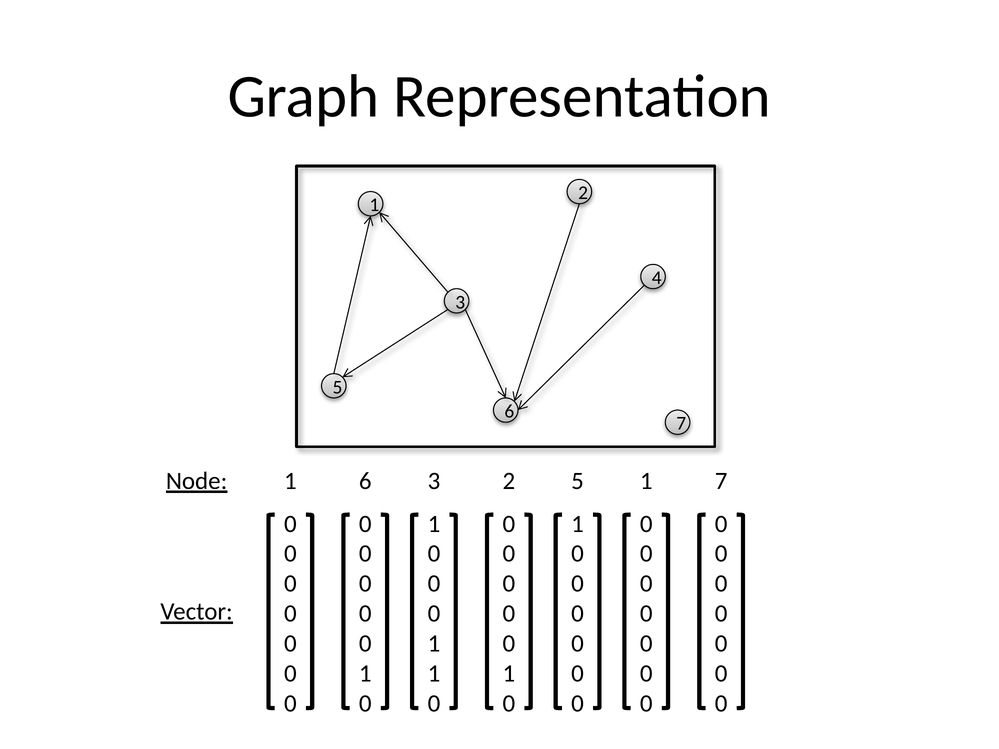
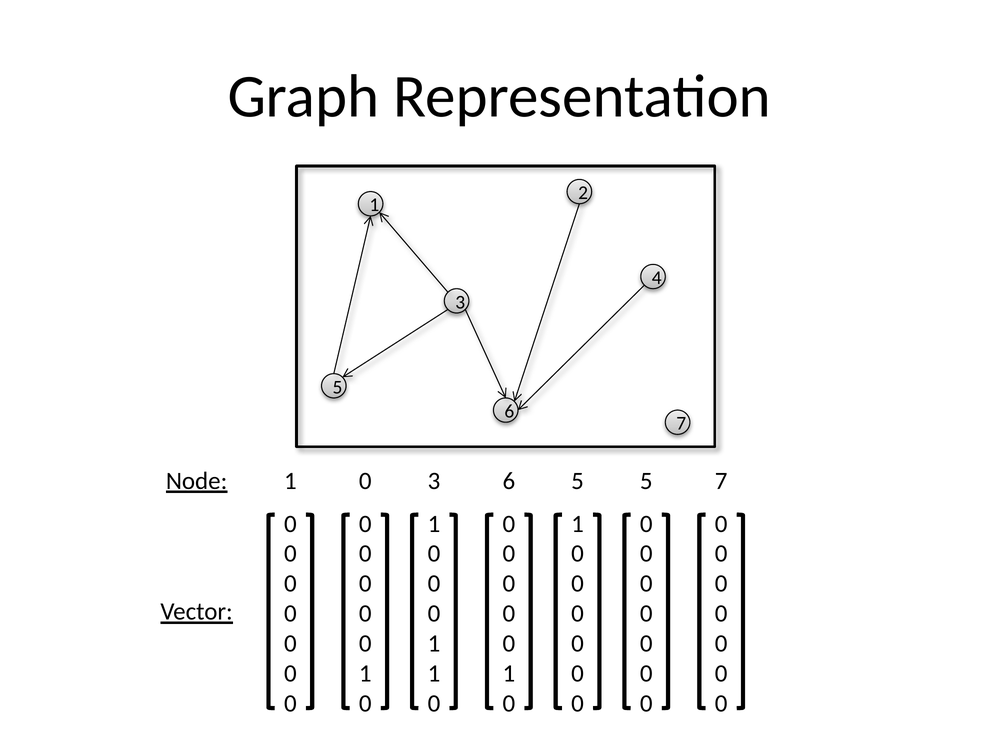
6 at (365, 481): 6 -> 0
3 2: 2 -> 6
5 1: 1 -> 5
